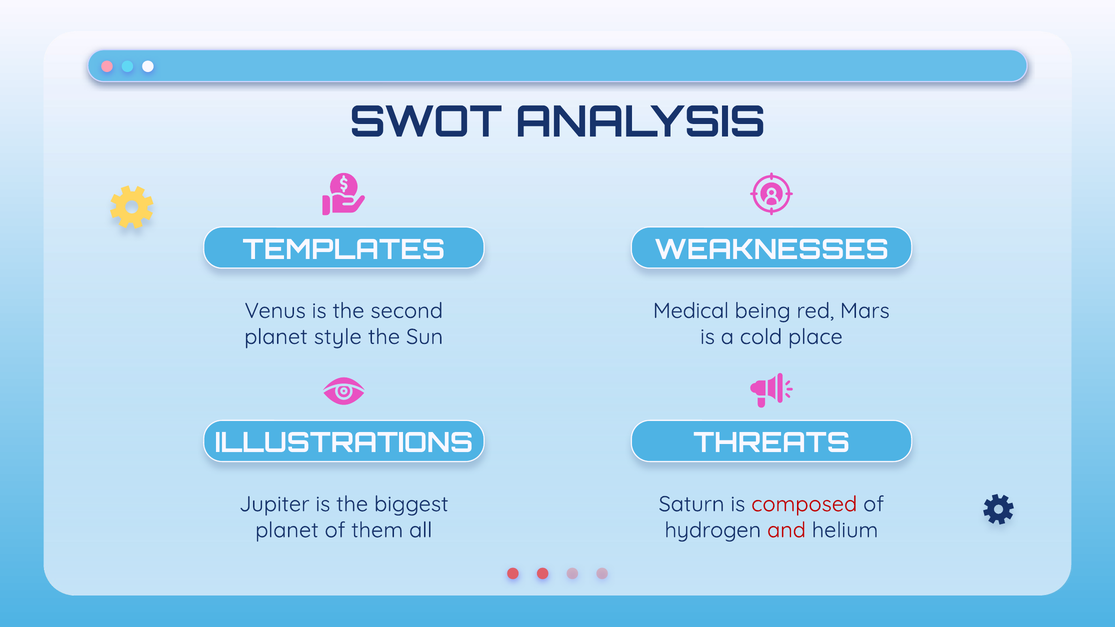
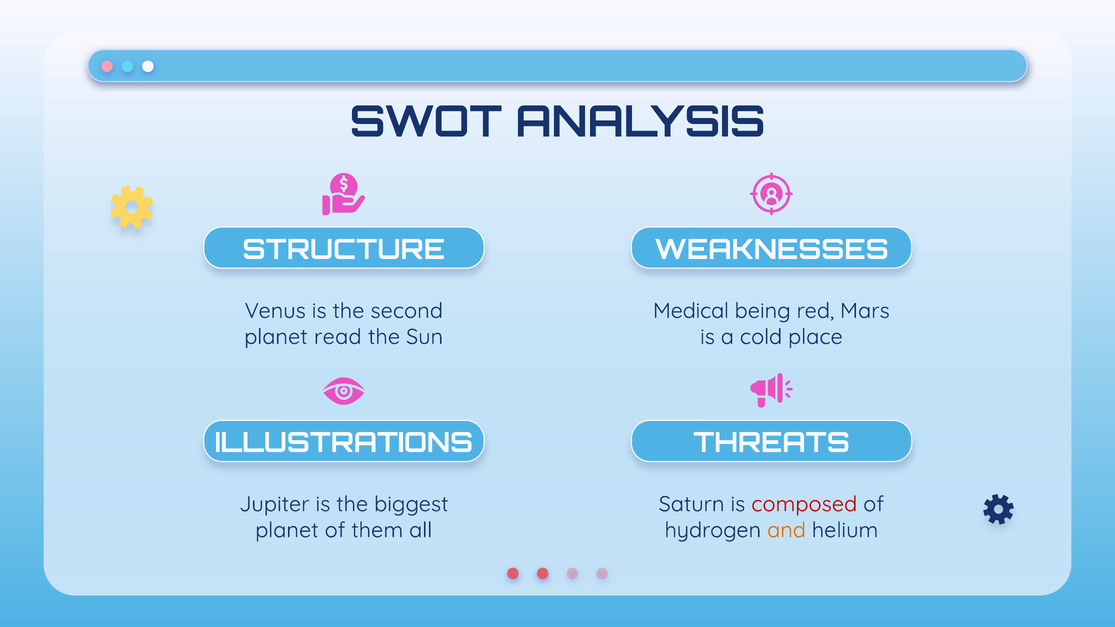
TEMPLATES: TEMPLATES -> STRUCTURE
style: style -> read
and colour: red -> orange
